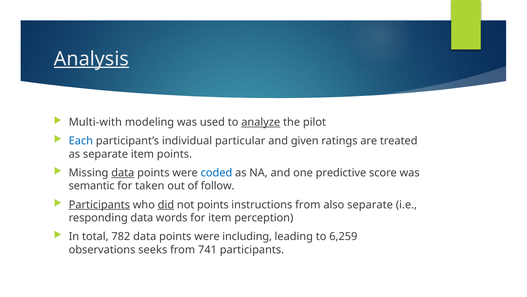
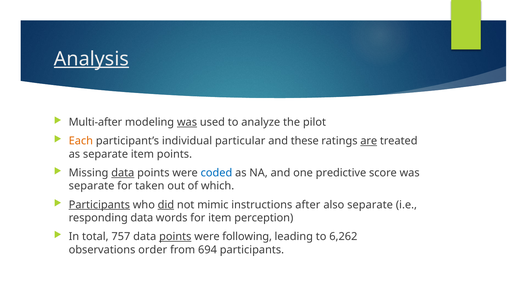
Multi-with: Multi-with -> Multi-after
was at (187, 122) underline: none -> present
analyze underline: present -> none
Each colour: blue -> orange
given: given -> these
are underline: none -> present
semantic at (92, 186): semantic -> separate
follow: follow -> which
not points: points -> mimic
instructions from: from -> after
782: 782 -> 757
points at (175, 236) underline: none -> present
including: including -> following
6,259: 6,259 -> 6,262
seeks: seeks -> order
741: 741 -> 694
